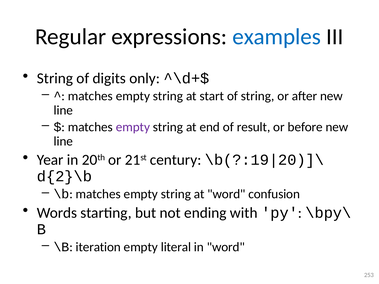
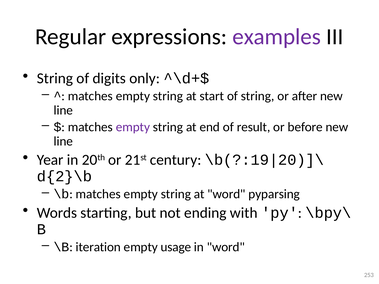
examples colour: blue -> purple
confusion: confusion -> pyparsing
literal: literal -> usage
